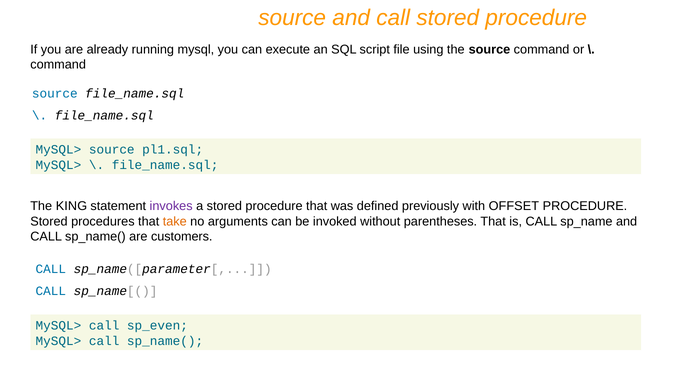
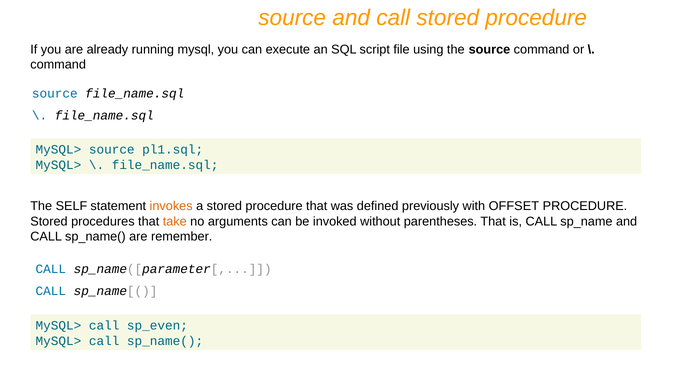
KING: KING -> SELF
invokes colour: purple -> orange
customers: customers -> remember
